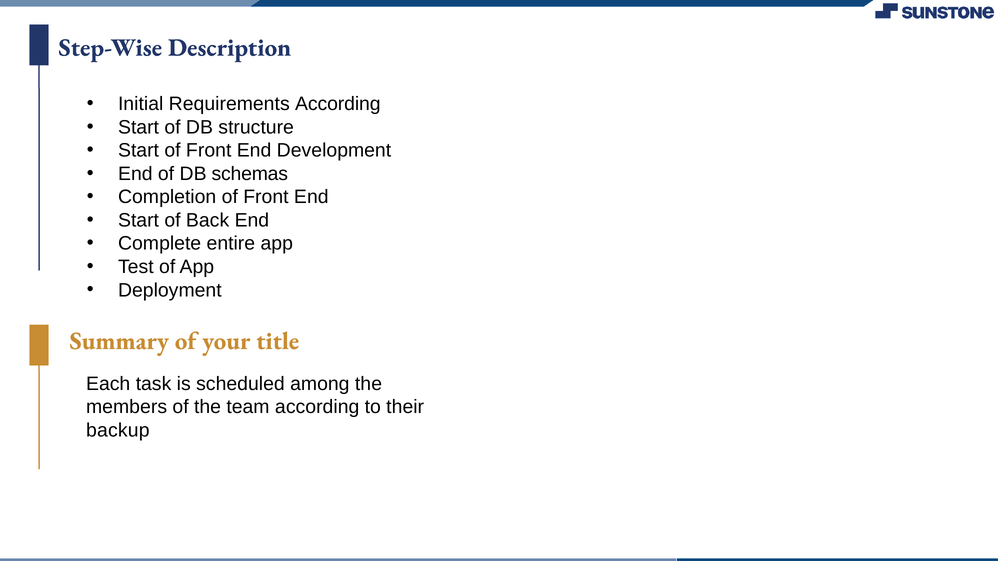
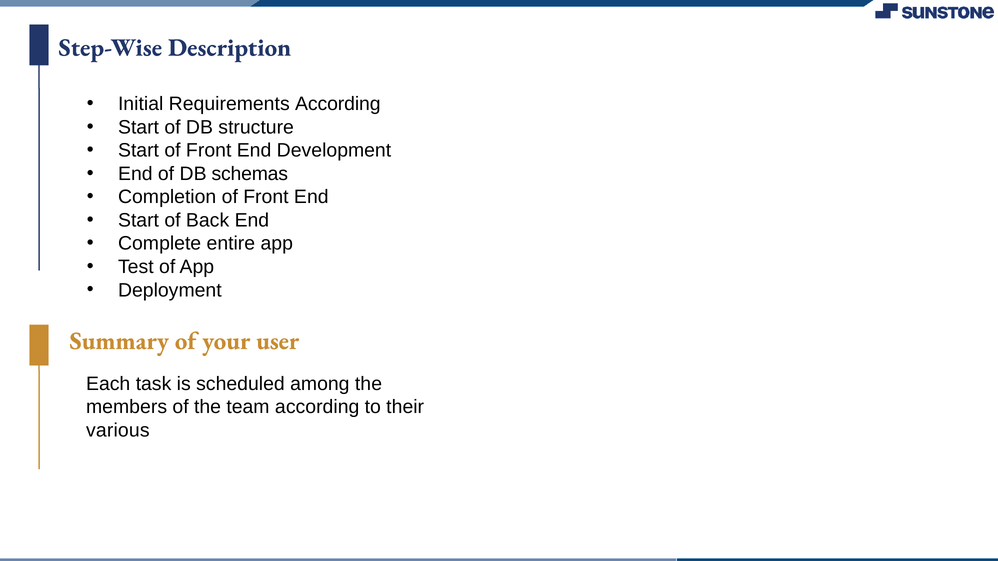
title: title -> user
backup: backup -> various
